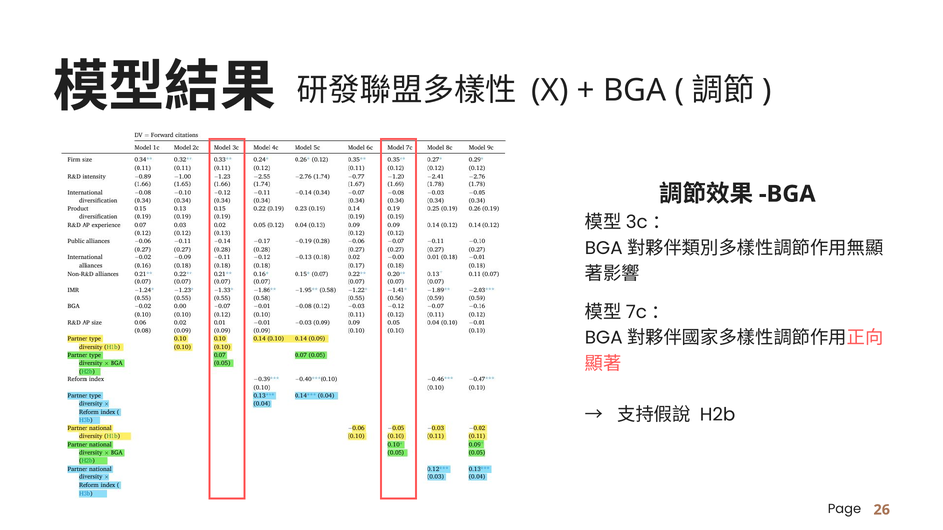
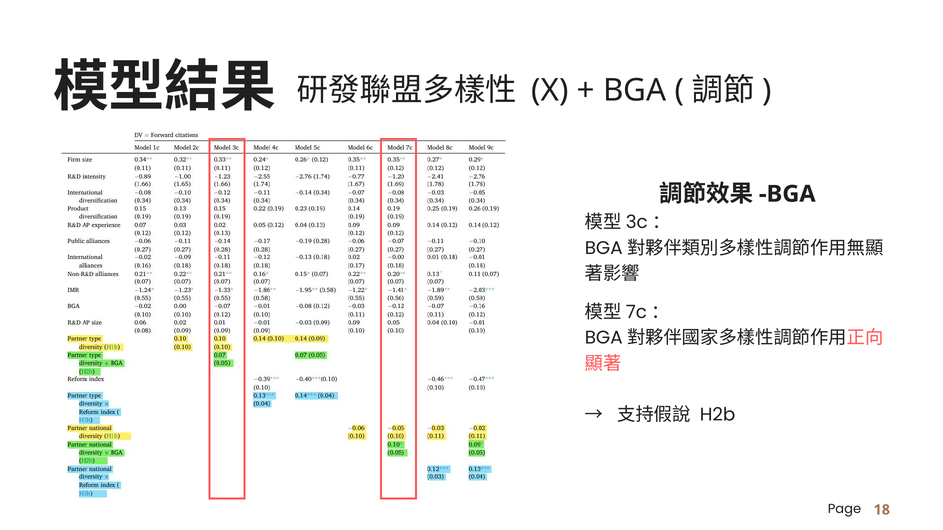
26: 26 -> 18
